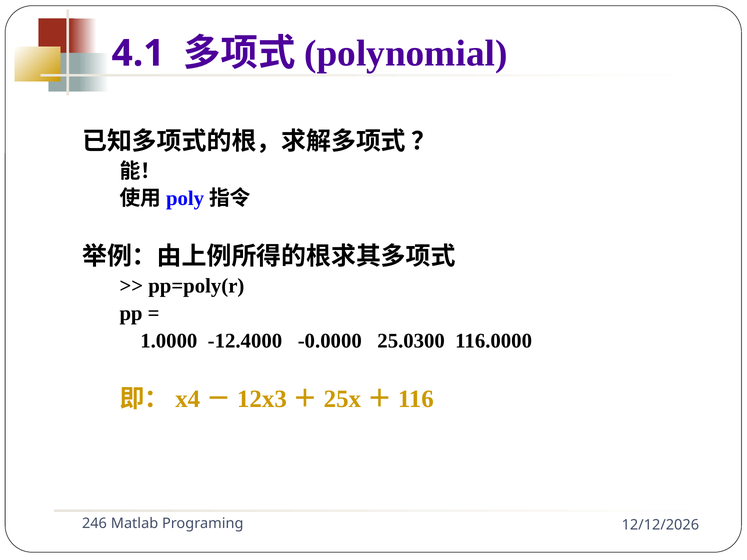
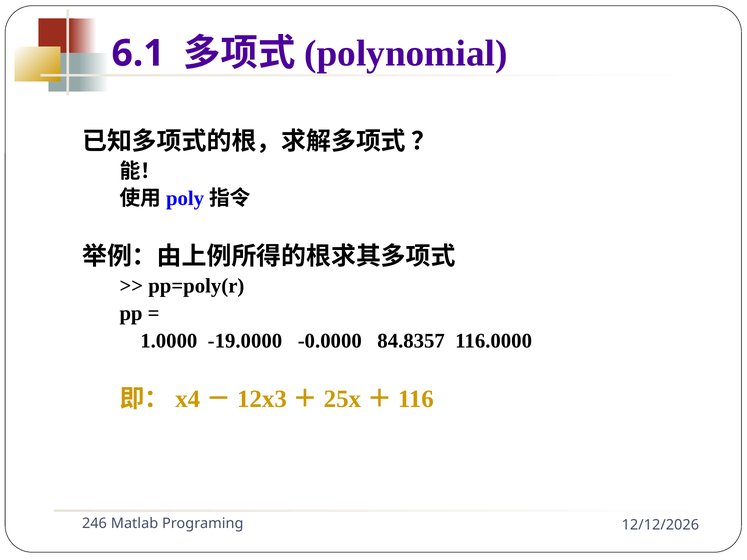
4.1: 4.1 -> 6.1
-12.4000: -12.4000 -> -19.0000
25.0300: 25.0300 -> 84.8357
